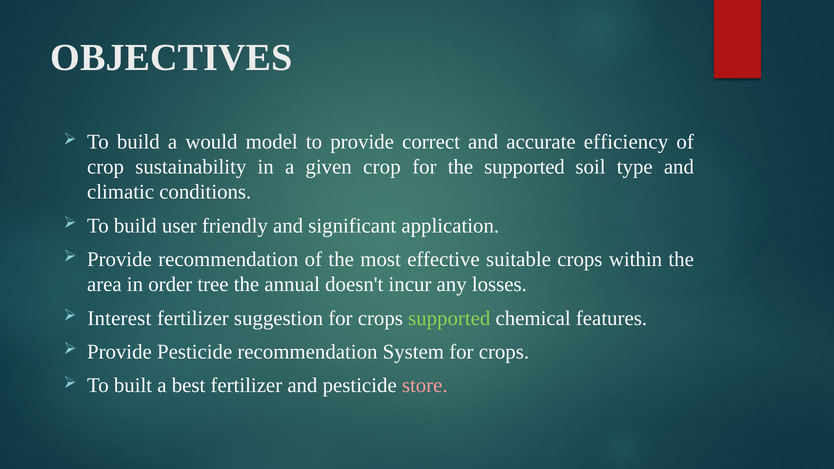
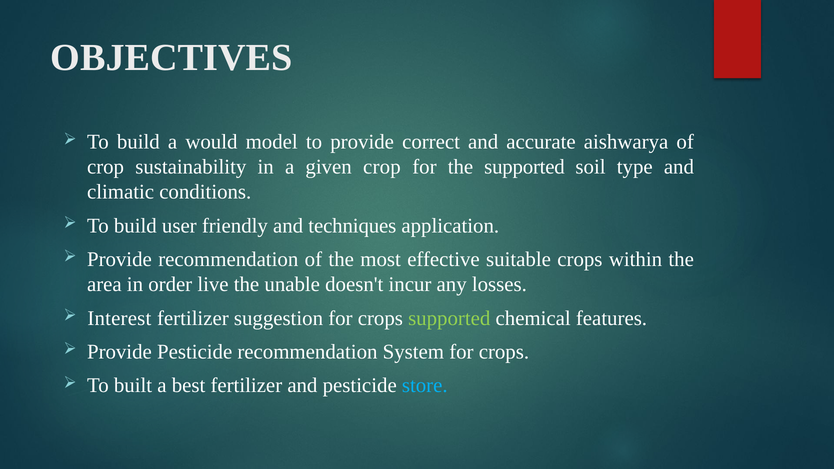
efficiency: efficiency -> aishwarya
significant: significant -> techniques
tree: tree -> live
annual: annual -> unable
store colour: pink -> light blue
